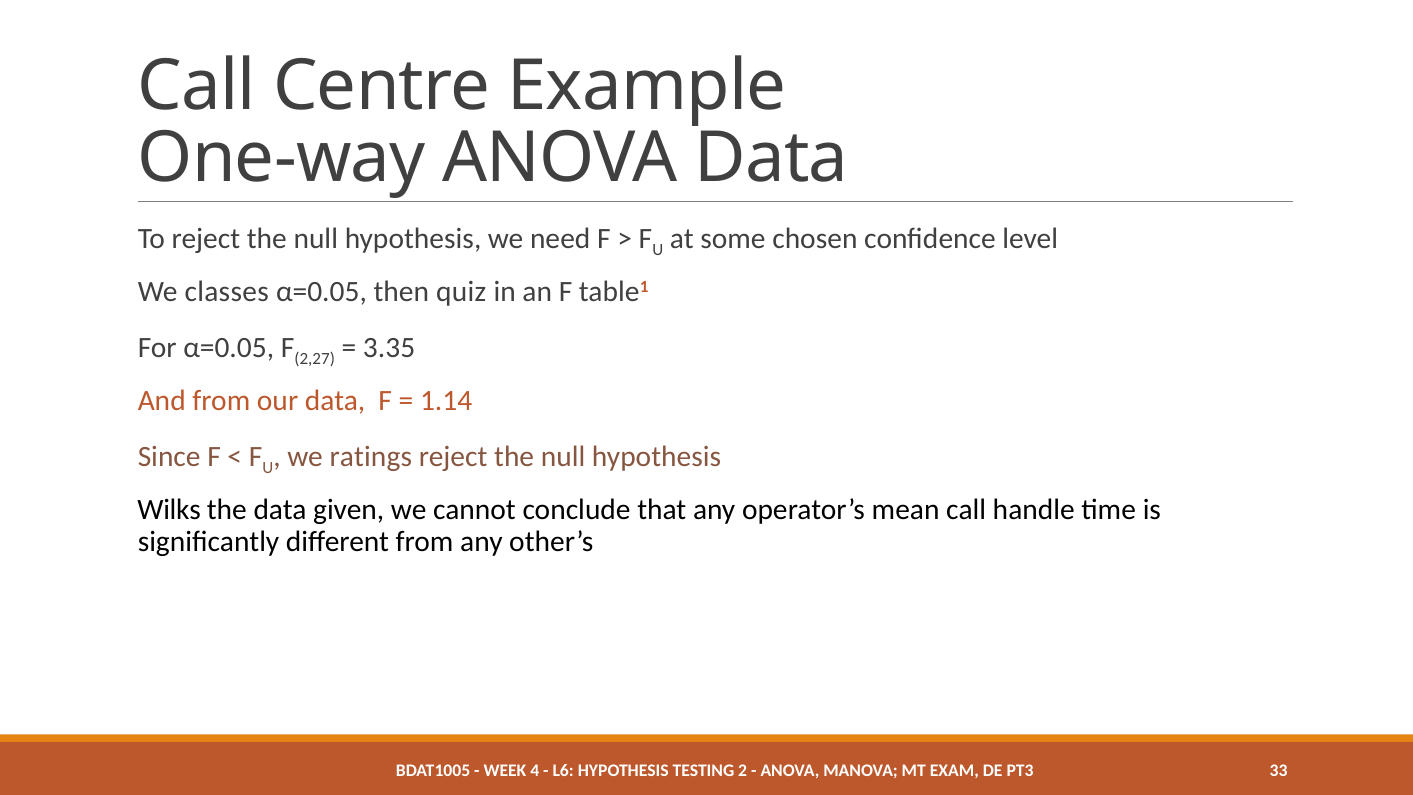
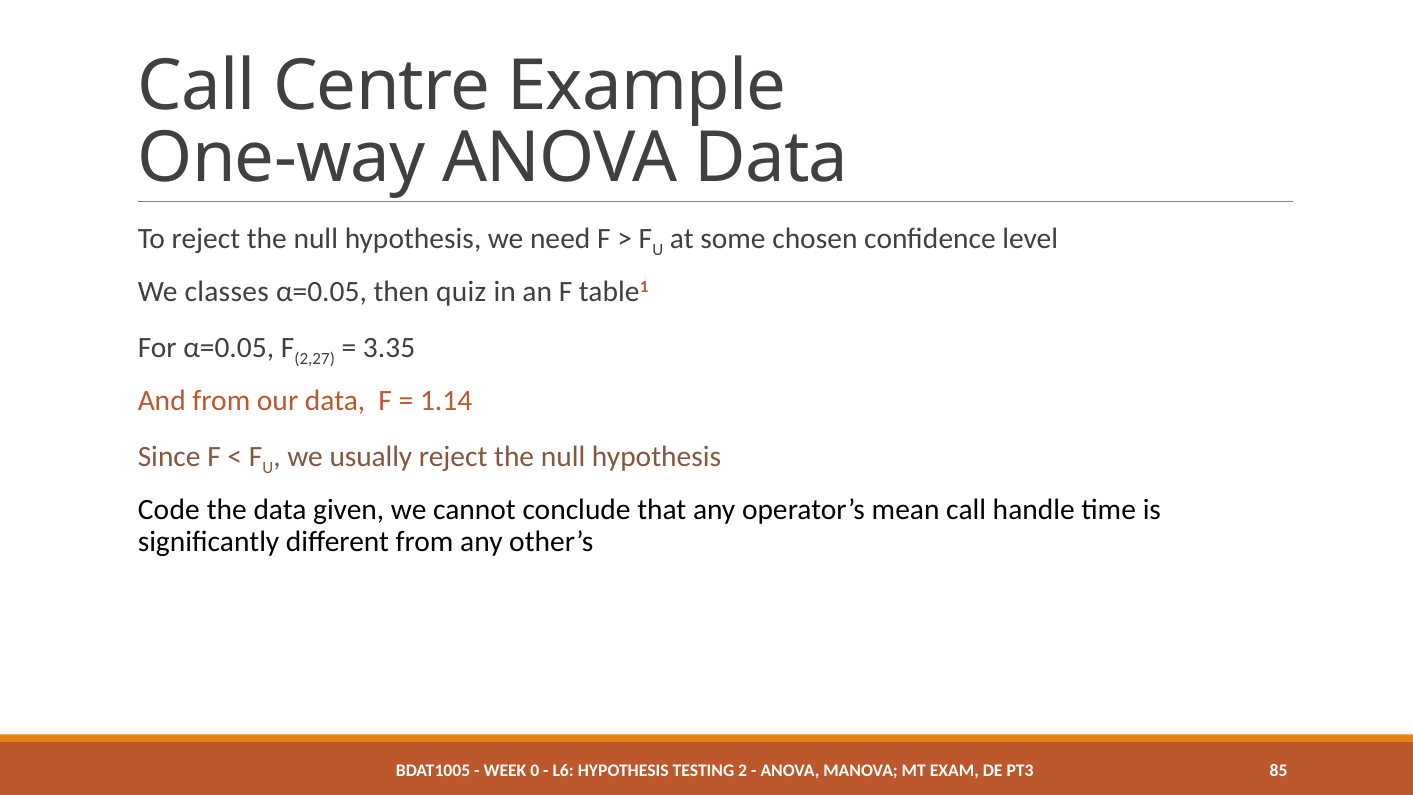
ratings: ratings -> usually
Wilks: Wilks -> Code
4: 4 -> 0
33: 33 -> 85
